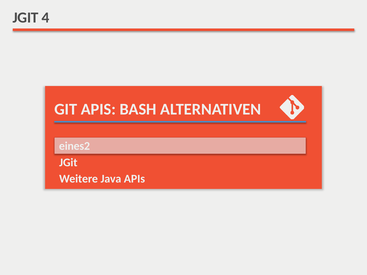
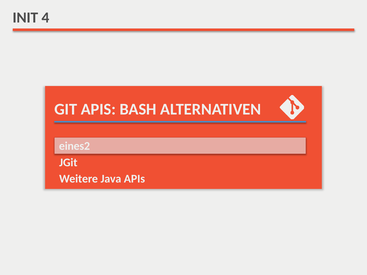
JGIT at (25, 18): JGIT -> INIT
